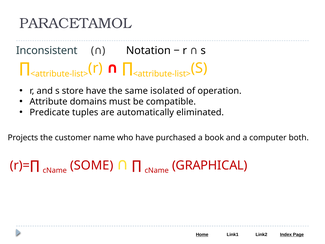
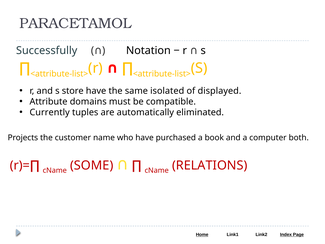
Inconsistent: Inconsistent -> Successfully
operation: operation -> displayed
Predicate: Predicate -> Currently
GRAPHICAL: GRAPHICAL -> RELATIONS
